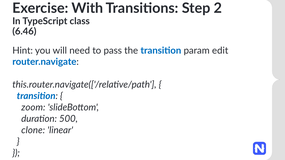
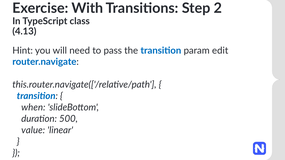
6.46: 6.46 -> 4.13
zoom: zoom -> when
clone: clone -> value
